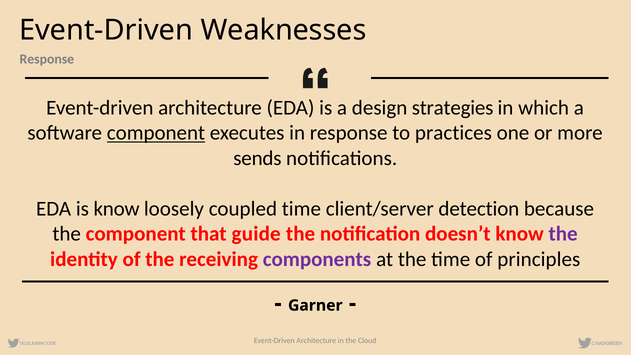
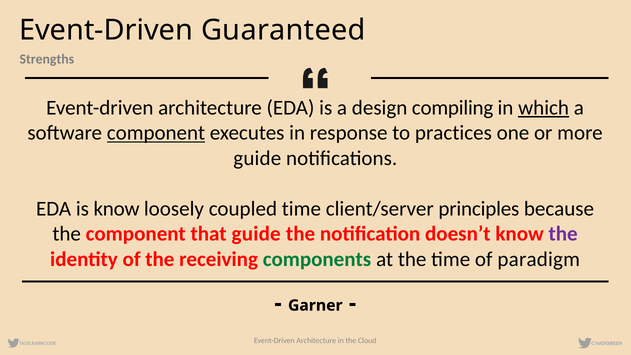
Weaknesses: Weaknesses -> Guaranteed
Response at (47, 59): Response -> Strengths
strategies: strategies -> compiling
which underline: none -> present
sends at (257, 158): sends -> guide
detection: detection -> principles
components colour: purple -> green
principles: principles -> paradigm
